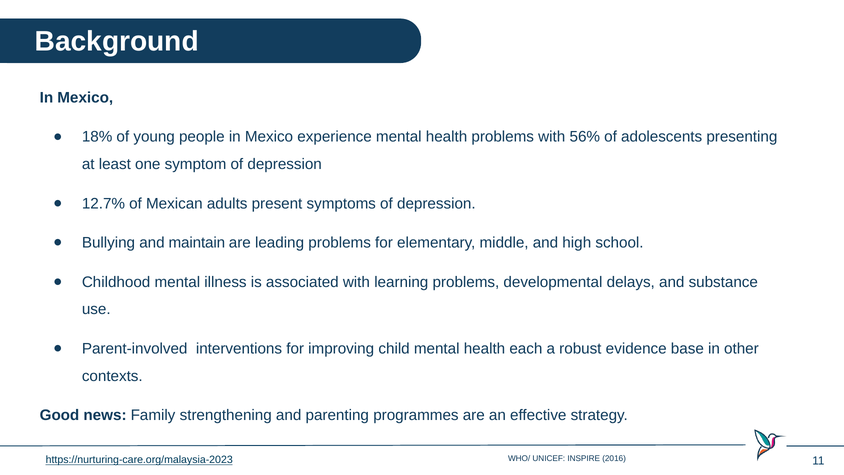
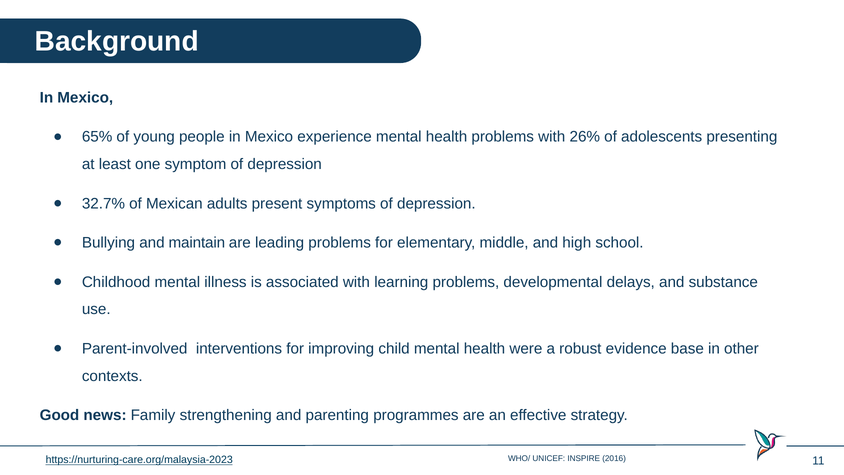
18%: 18% -> 65%
56%: 56% -> 26%
12.7%: 12.7% -> 32.7%
each: each -> were
